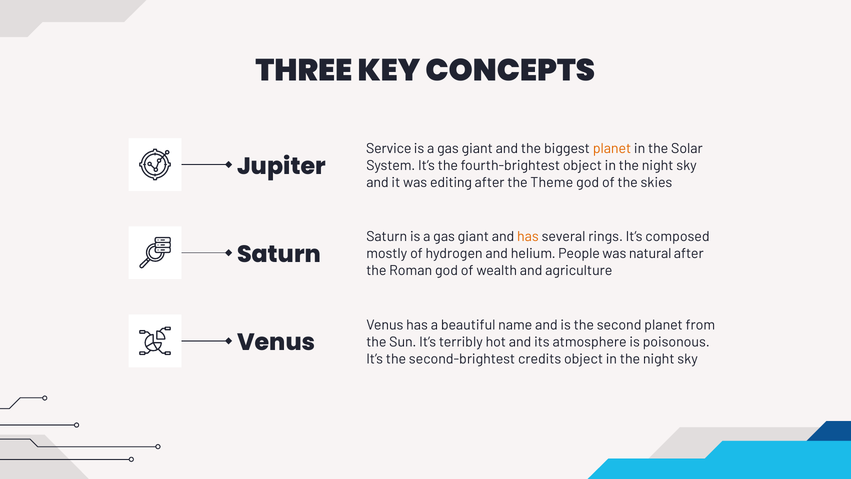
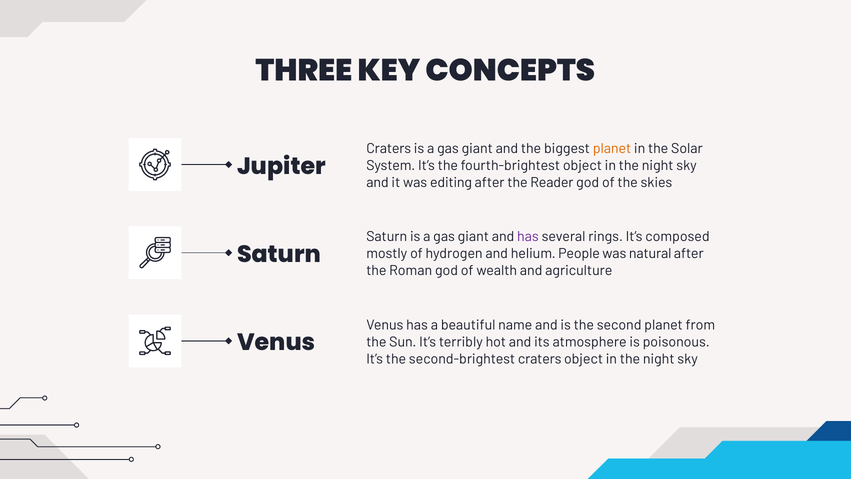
Service at (389, 148): Service -> Craters
Theme: Theme -> Reader
has at (528, 237) colour: orange -> purple
second-brightest credits: credits -> craters
